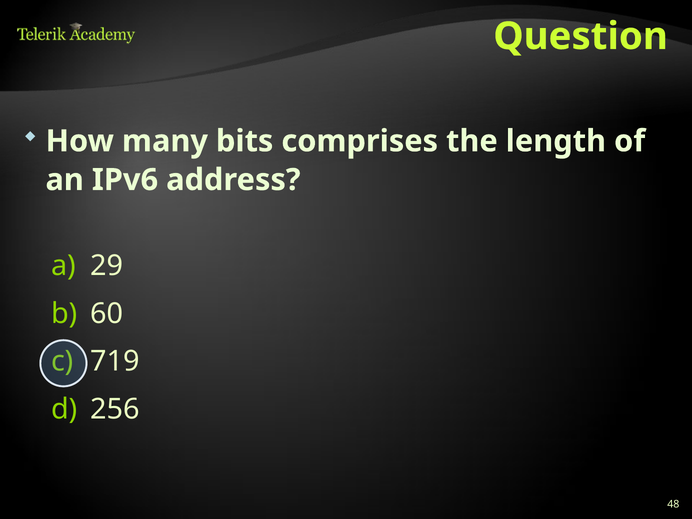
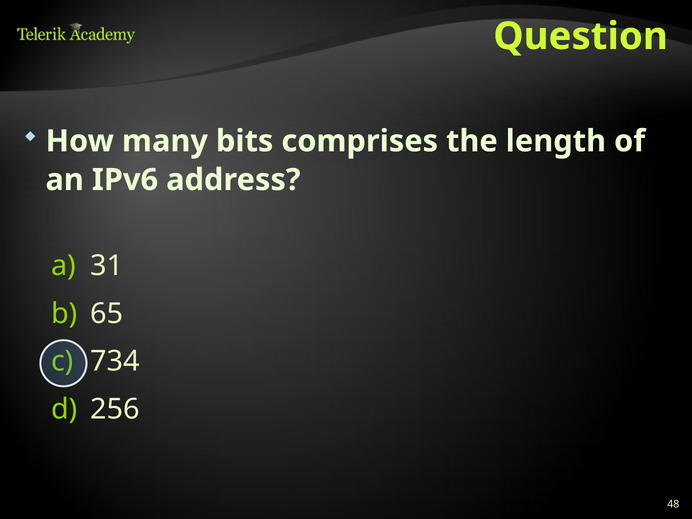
29: 29 -> 31
60: 60 -> 65
719: 719 -> 734
